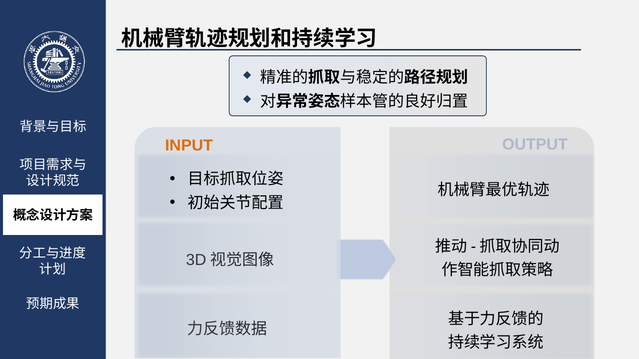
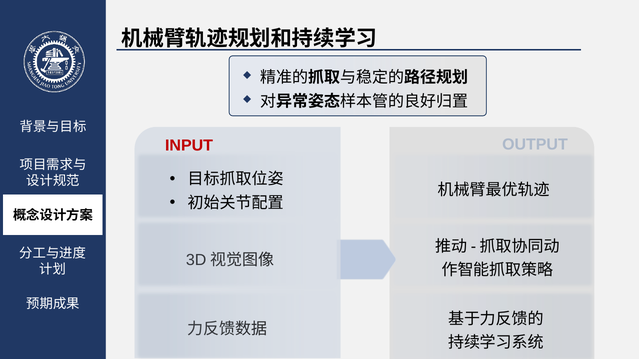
INPUT colour: orange -> red
